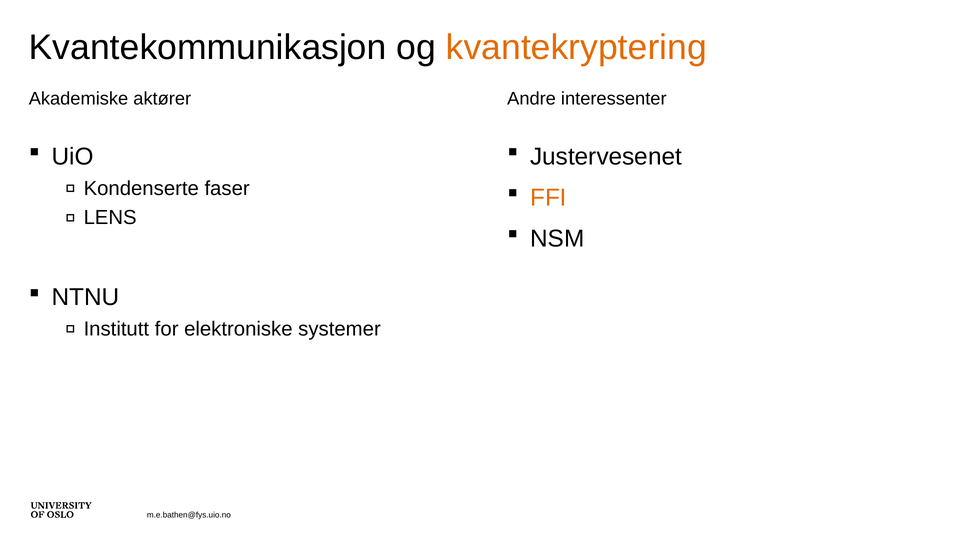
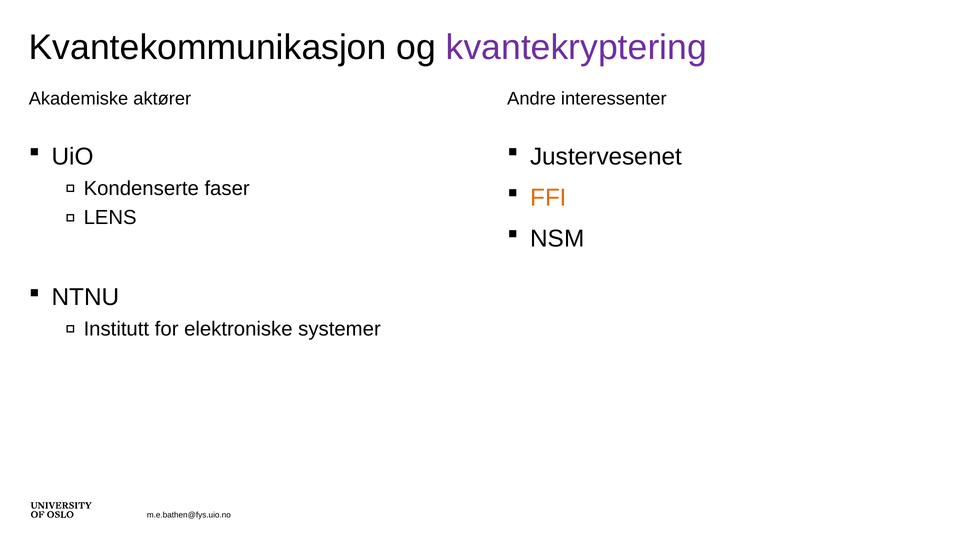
kvantekryptering colour: orange -> purple
